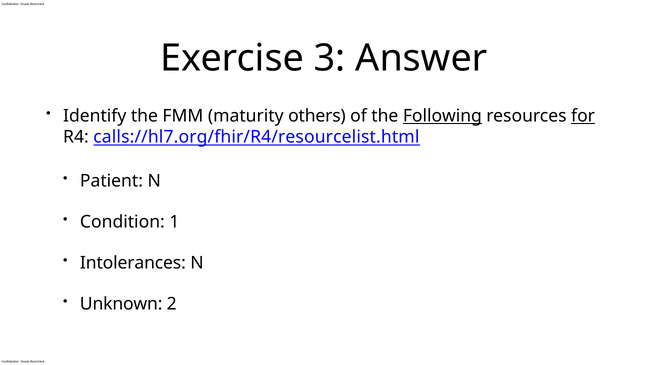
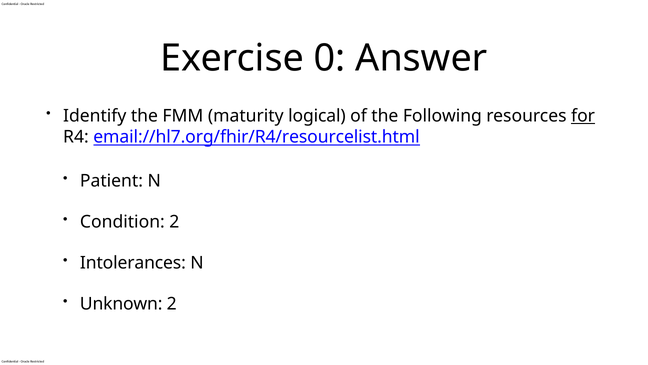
3: 3 -> 0
others: others -> logical
Following underline: present -> none
calls://hl7.org/fhir/R4/resourcelist.html: calls://hl7.org/fhir/R4/resourcelist.html -> email://hl7.org/fhir/R4/resourcelist.html
Condition 1: 1 -> 2
